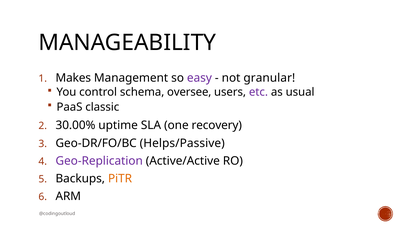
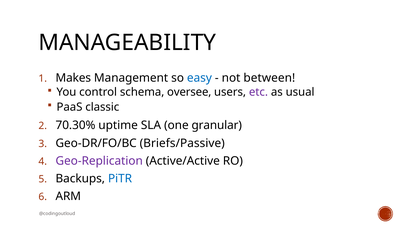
easy colour: purple -> blue
granular: granular -> between
30.00%: 30.00% -> 70.30%
recovery: recovery -> granular
Helps/Passive: Helps/Passive -> Briefs/Passive
PiTR colour: orange -> blue
